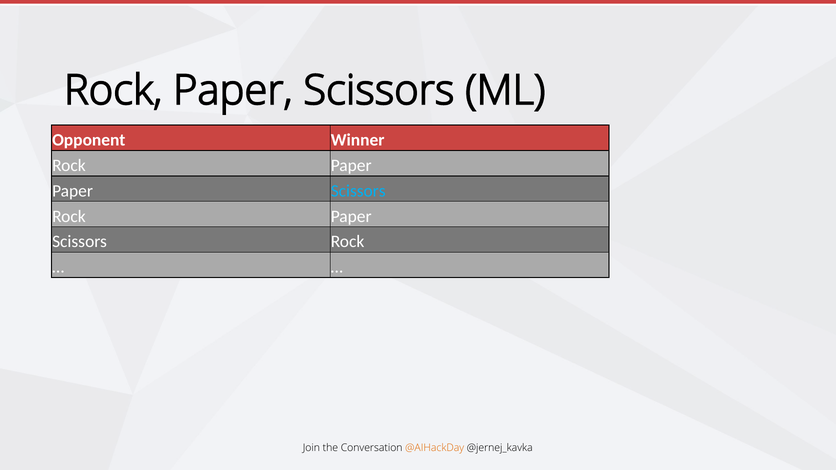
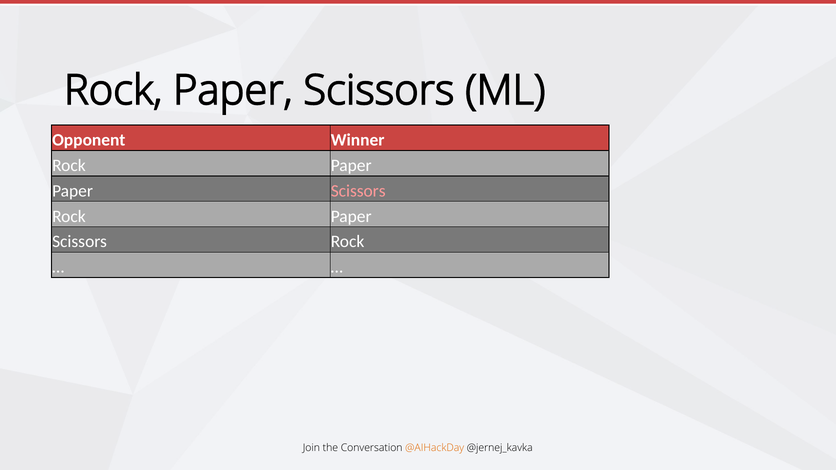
Scissors at (358, 191) colour: light blue -> pink
